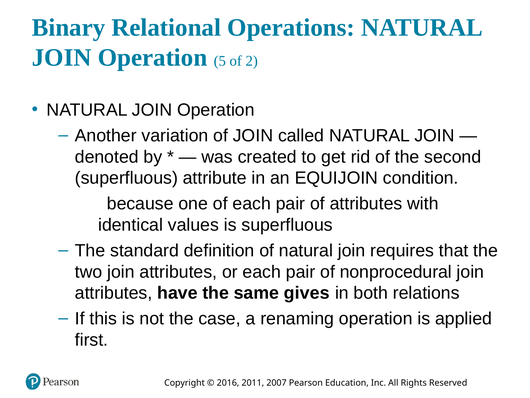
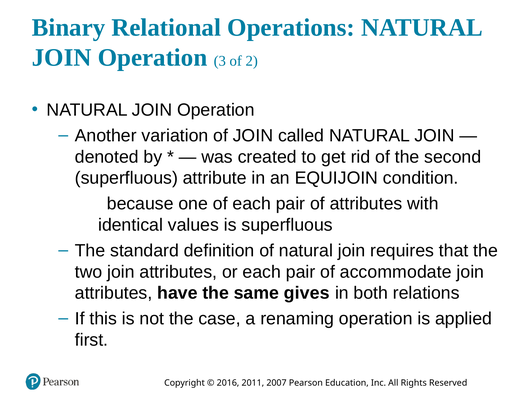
5: 5 -> 3
nonprocedural: nonprocedural -> accommodate
